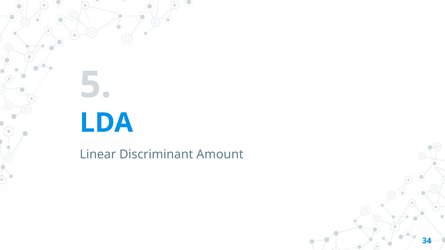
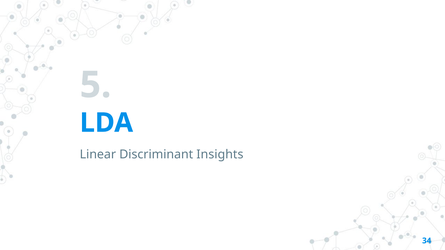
Amount: Amount -> Insights
